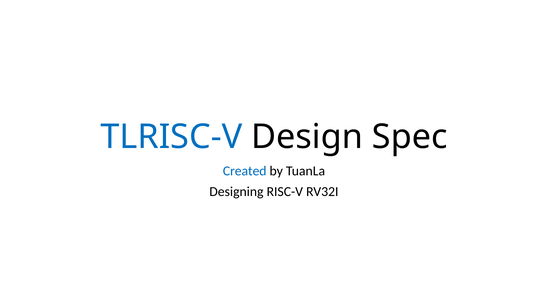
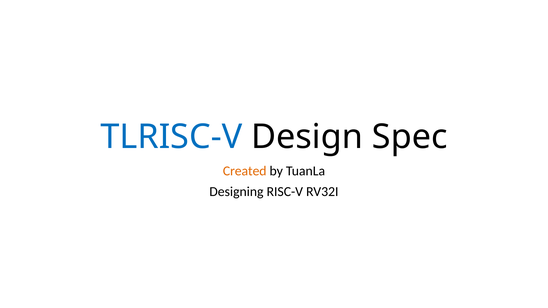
Created colour: blue -> orange
